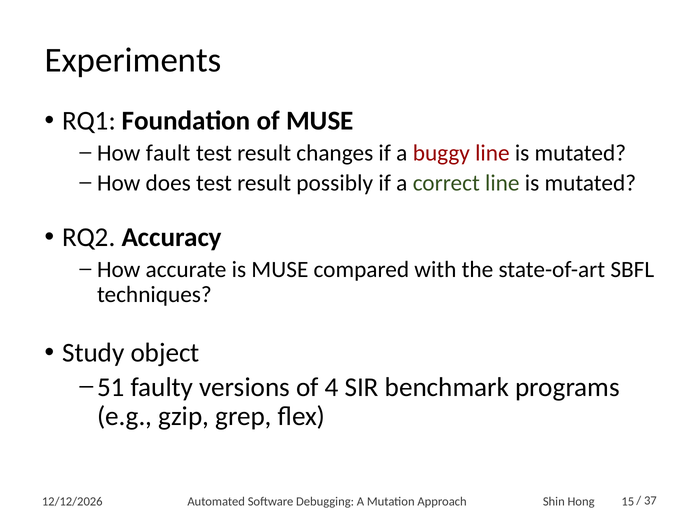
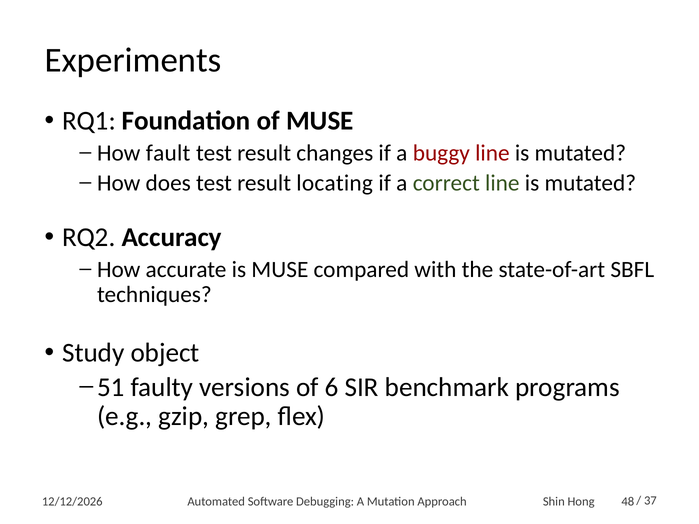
possibly: possibly -> locating
4: 4 -> 6
15: 15 -> 48
